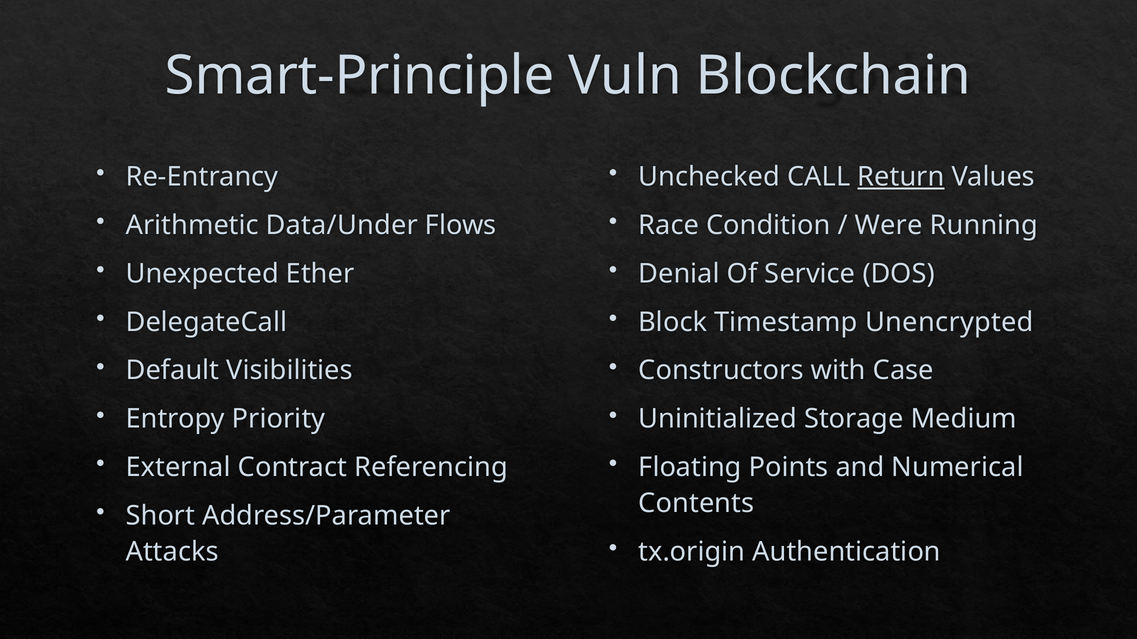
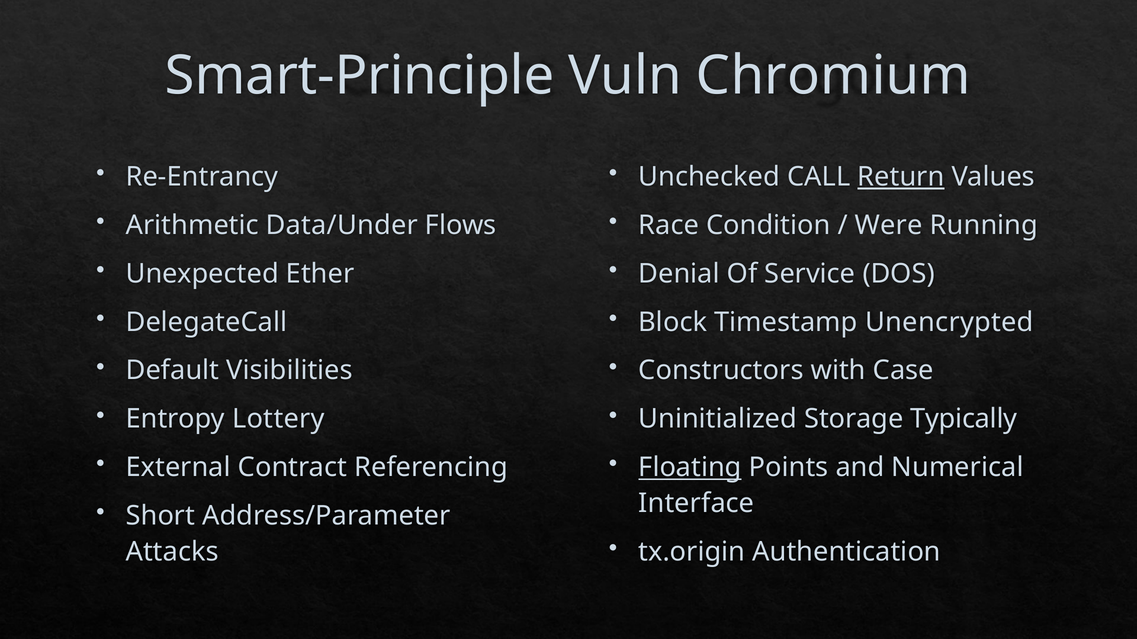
Blockchain: Blockchain -> Chromium
Priority: Priority -> Lottery
Medium: Medium -> Typically
Floating underline: none -> present
Contents: Contents -> Interface
